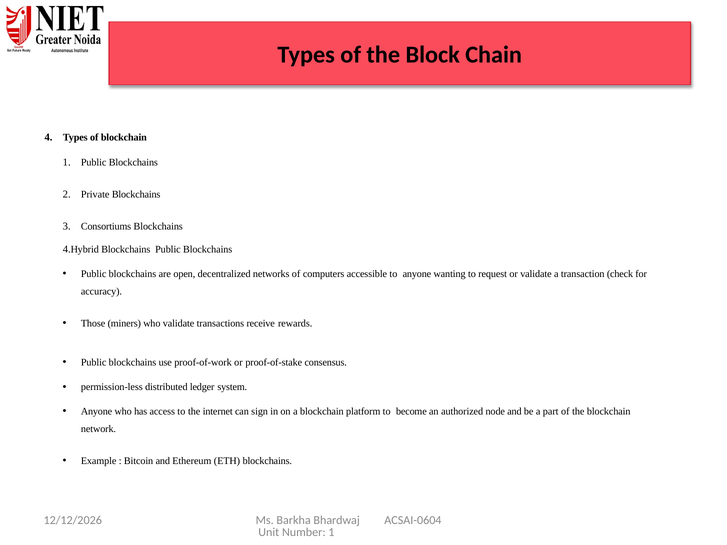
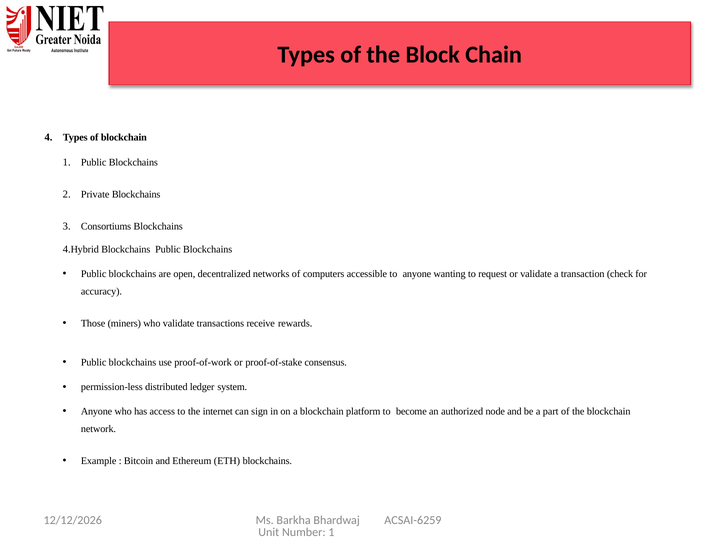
ACSAI-0604: ACSAI-0604 -> ACSAI-6259
